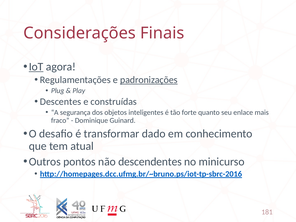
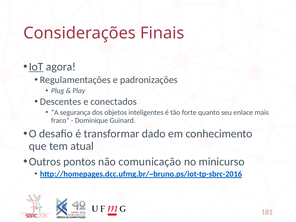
padronizações underline: present -> none
construídas: construídas -> conectados
descendentes: descendentes -> comunicação
